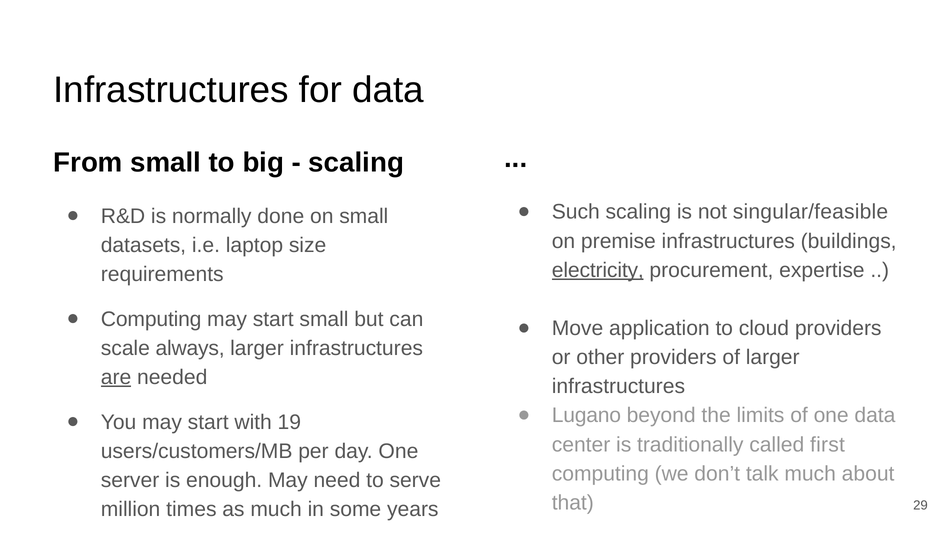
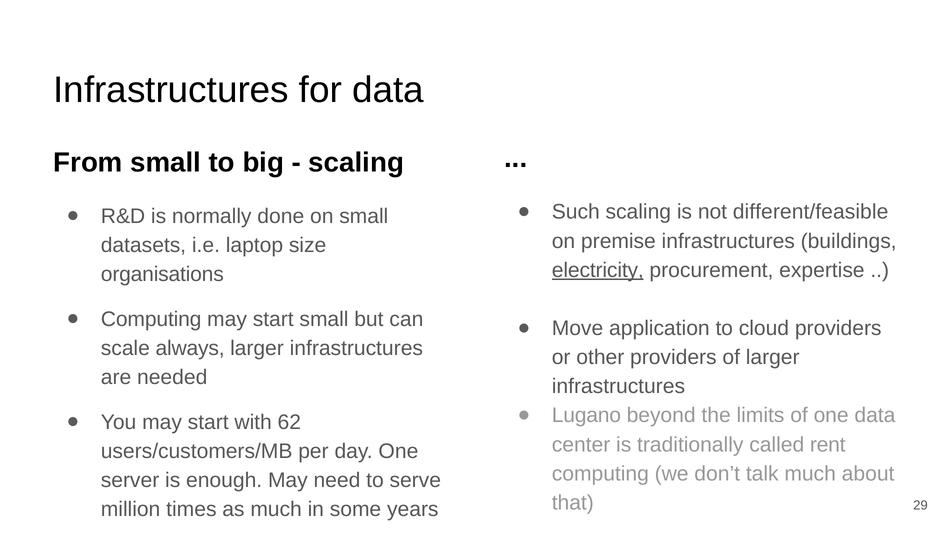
singular/feasible: singular/feasible -> different/feasible
requirements: requirements -> organisations
are underline: present -> none
19: 19 -> 62
first: first -> rent
